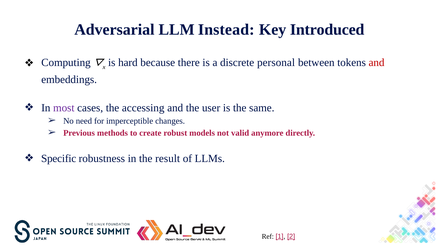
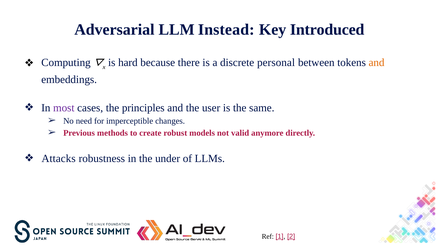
and at (377, 63) colour: red -> orange
accessing: accessing -> principles
Specific: Specific -> Attacks
result: result -> under
